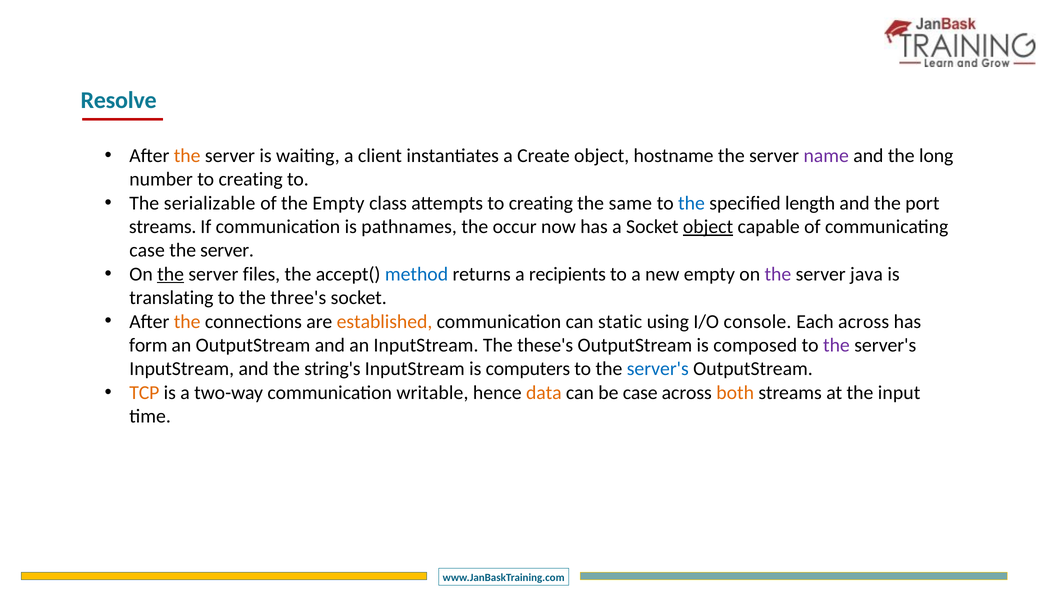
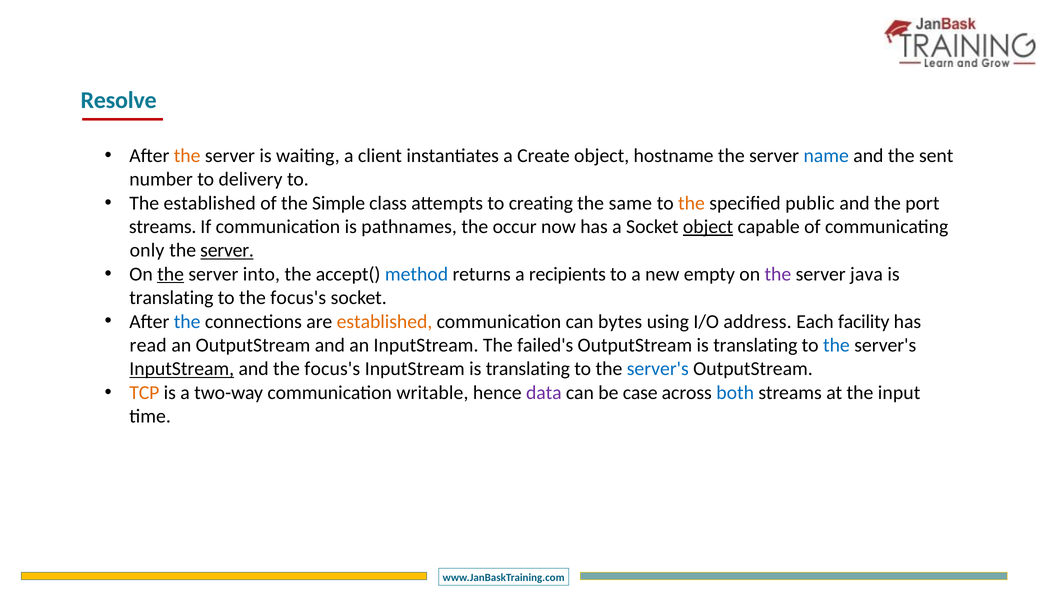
name colour: purple -> blue
long: long -> sent
number to creating: creating -> delivery
The serializable: serializable -> established
the Empty: Empty -> Simple
the at (691, 203) colour: blue -> orange
length: length -> public
case at (147, 250): case -> only
server at (227, 250) underline: none -> present
files: files -> into
to the three's: three's -> focus's
the at (187, 321) colour: orange -> blue
static: static -> bytes
console: console -> address
Each across: across -> facility
form: form -> read
these's: these's -> failed's
OutputStream is composed: composed -> translating
the at (836, 345) colour: purple -> blue
InputStream at (182, 369) underline: none -> present
and the string's: string's -> focus's
InputStream is computers: computers -> translating
data colour: orange -> purple
both colour: orange -> blue
